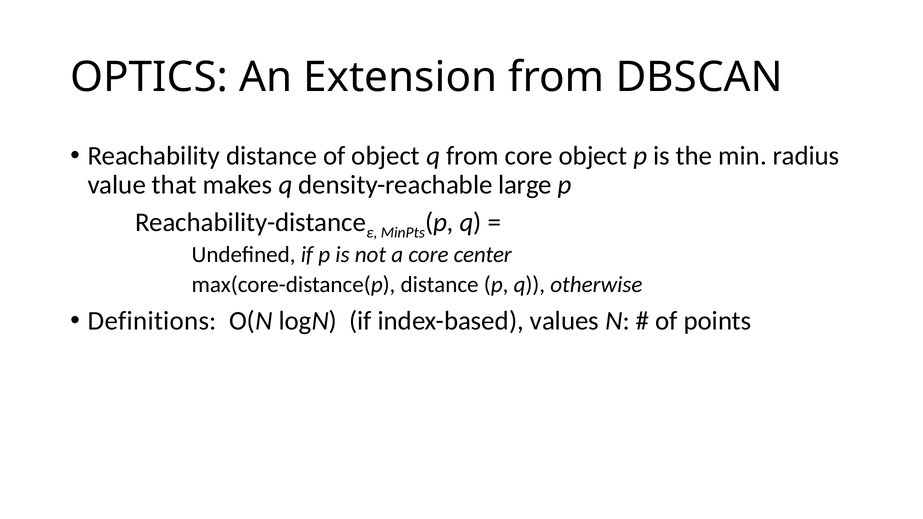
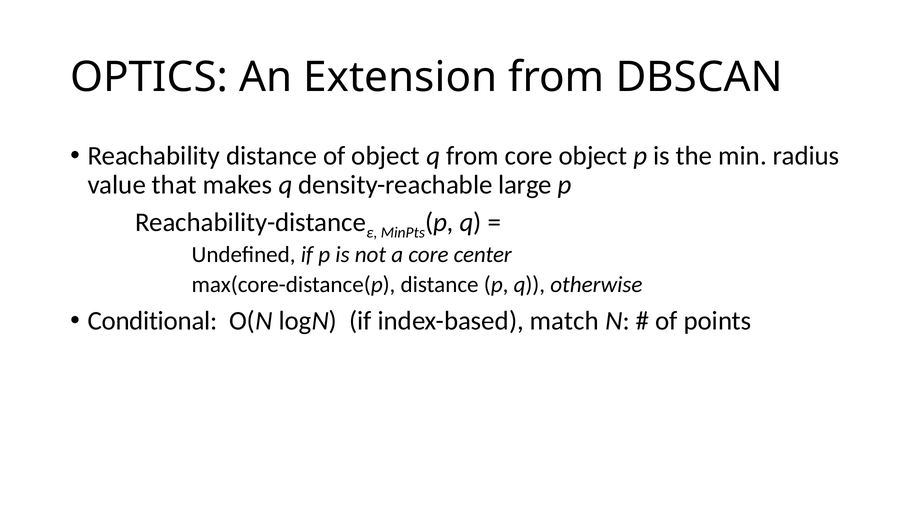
Definitions: Definitions -> Conditional
values: values -> match
